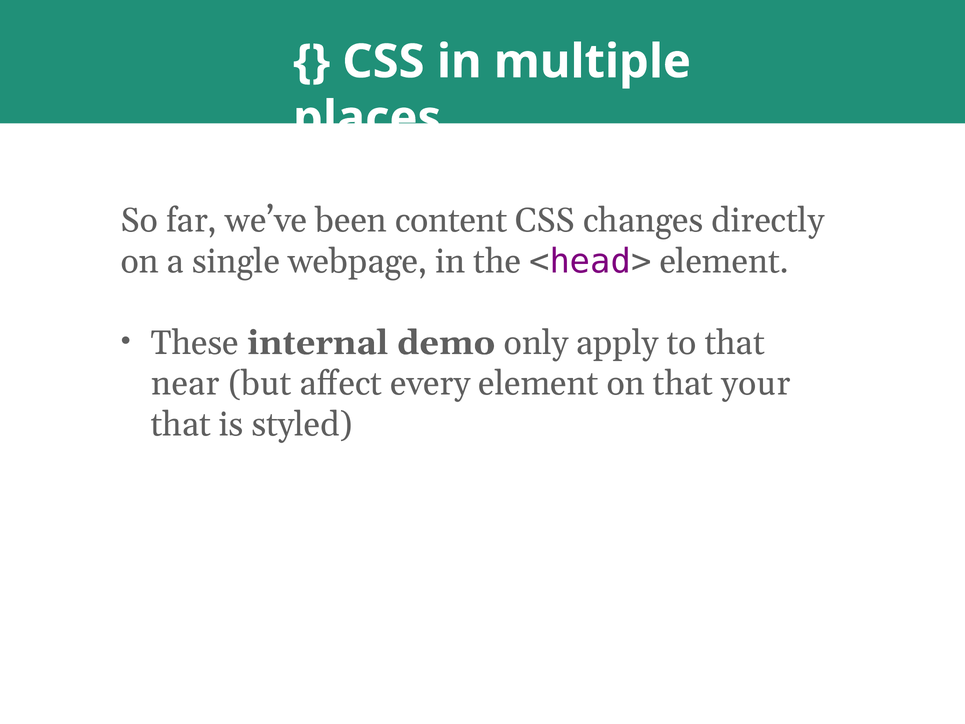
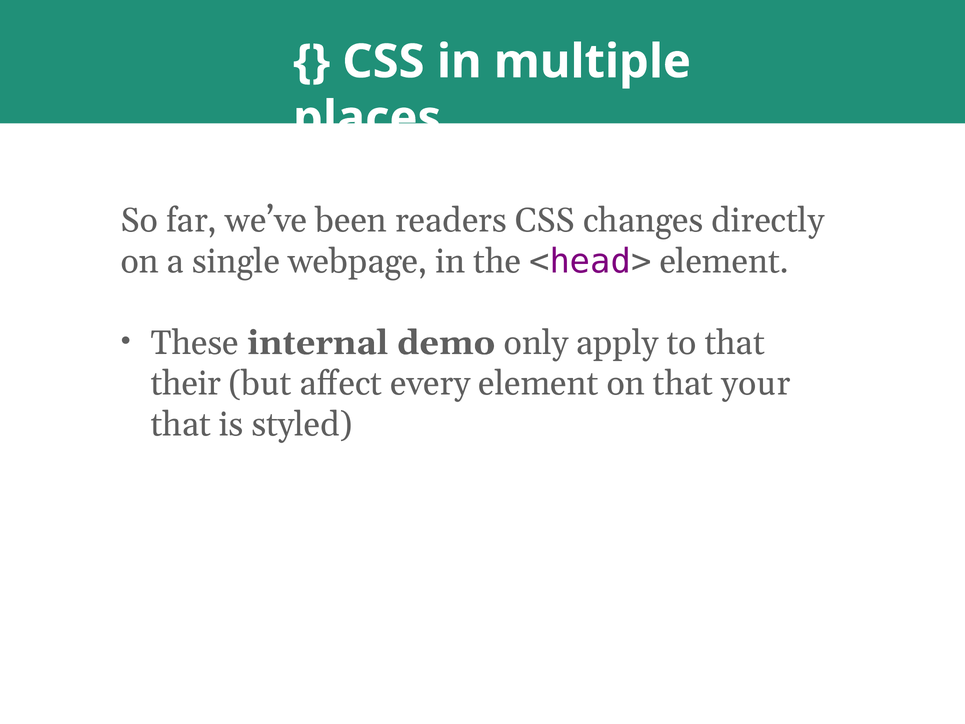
content: content -> readers
near: near -> their
